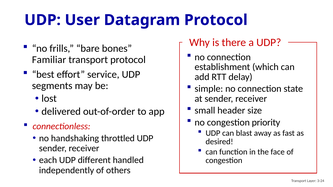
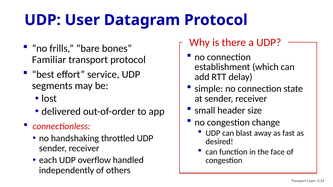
priority: priority -> change
different: different -> overflow
